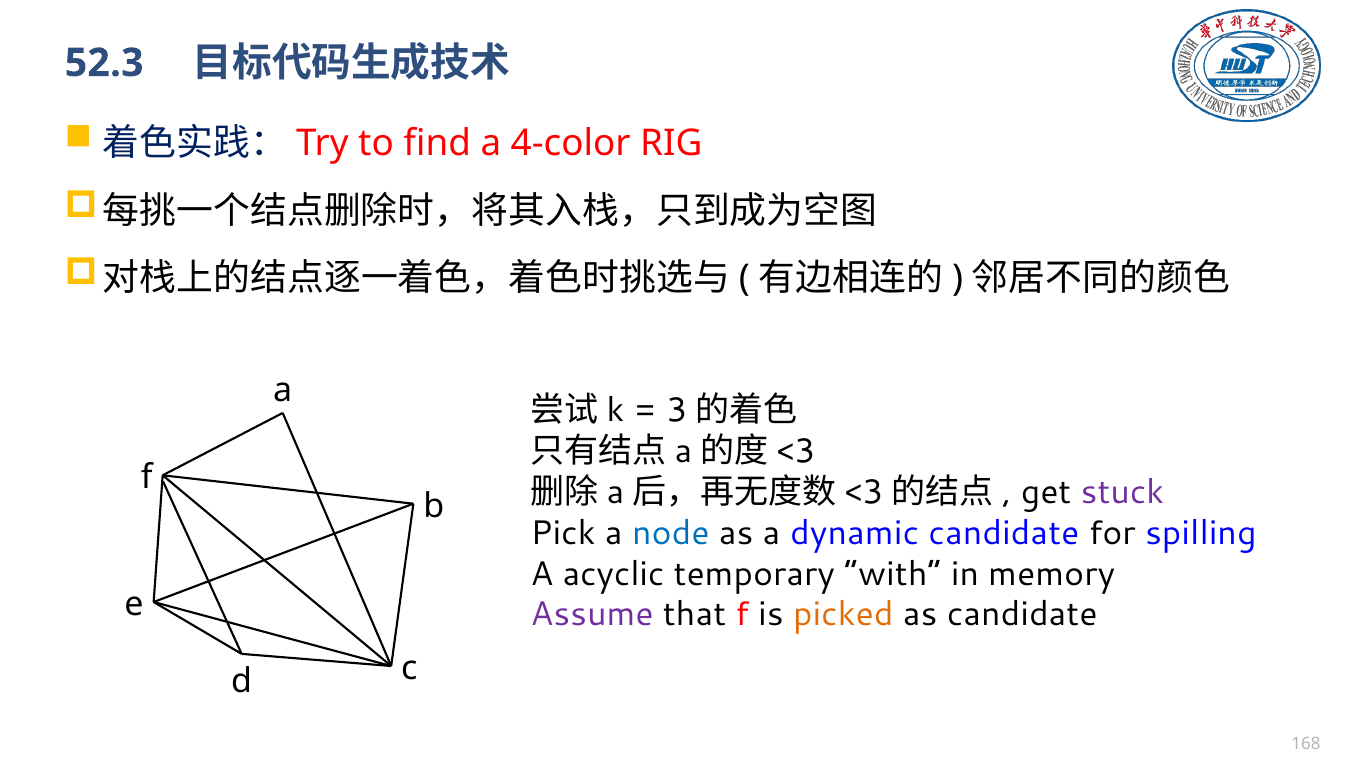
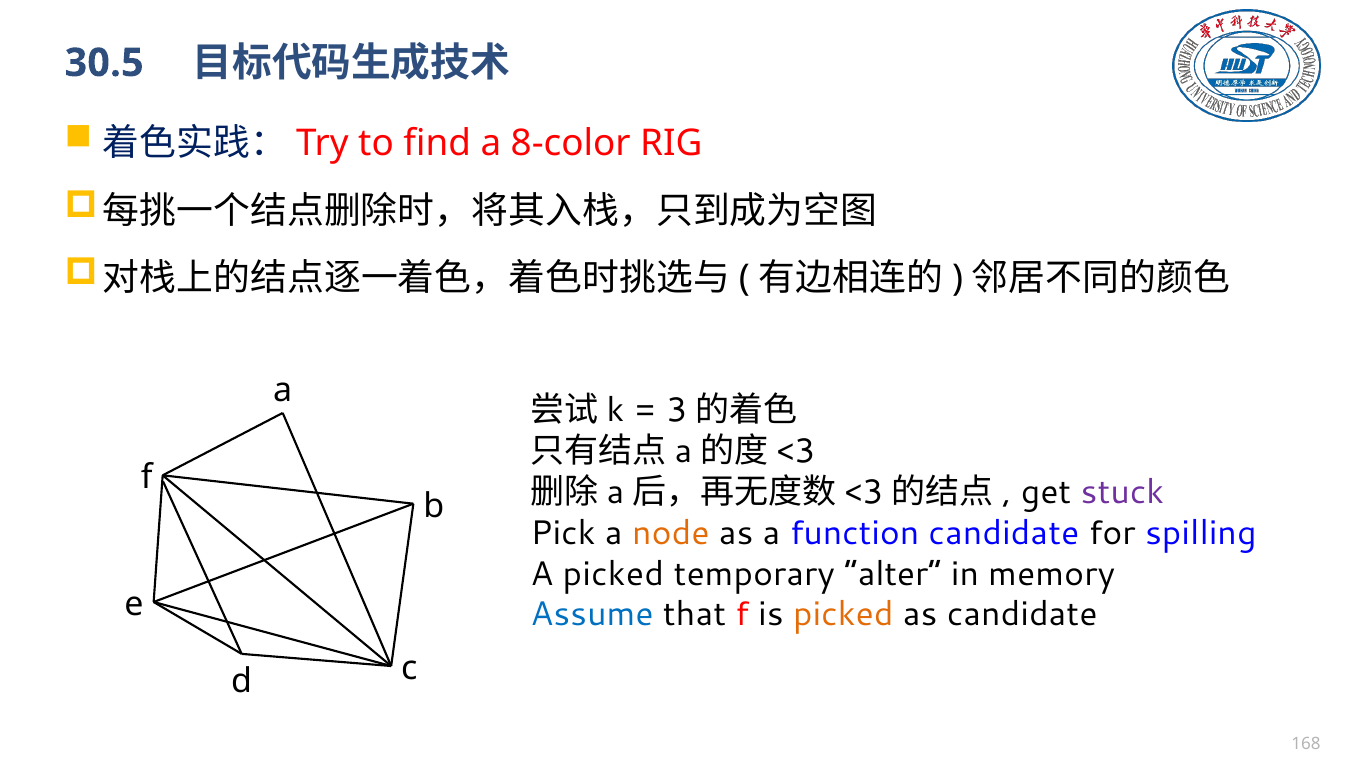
52.3: 52.3 -> 30.5
4-color: 4-color -> 8-color
node colour: blue -> orange
dynamic: dynamic -> function
A acyclic: acyclic -> picked
with: with -> alter
Assume colour: purple -> blue
